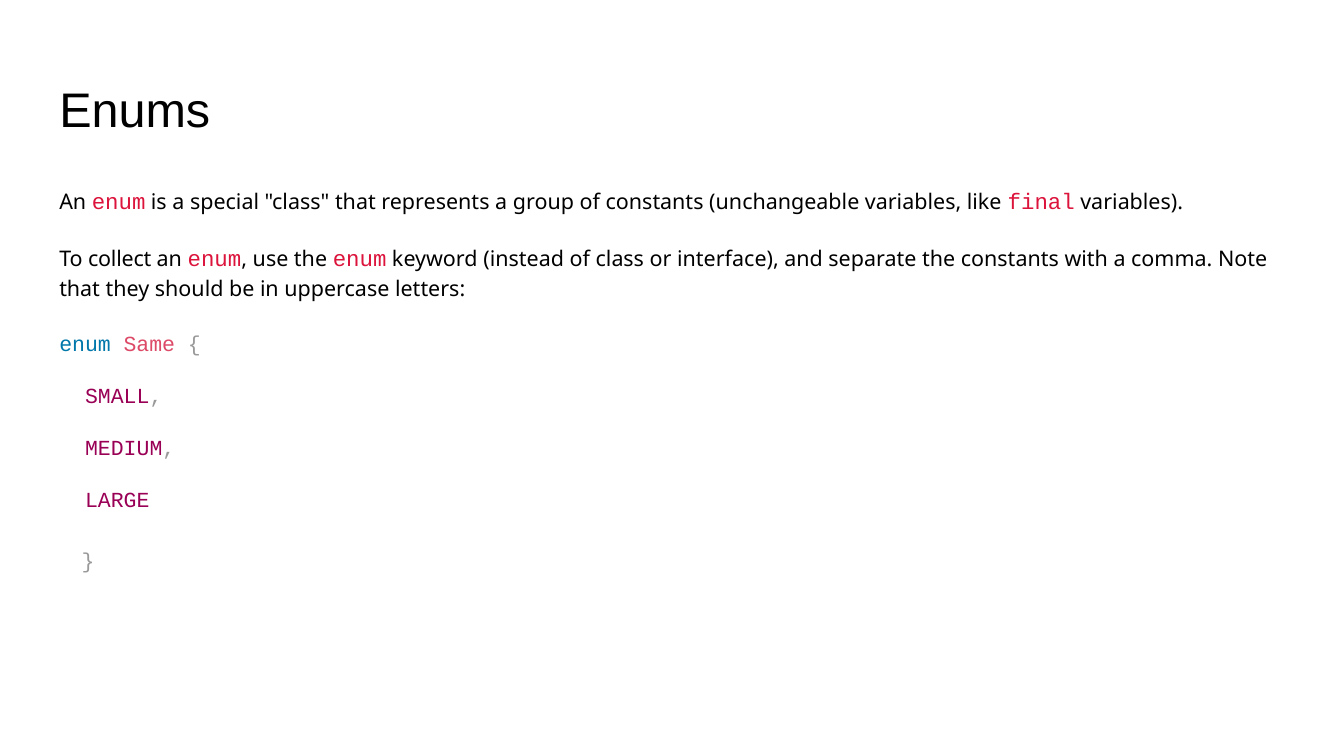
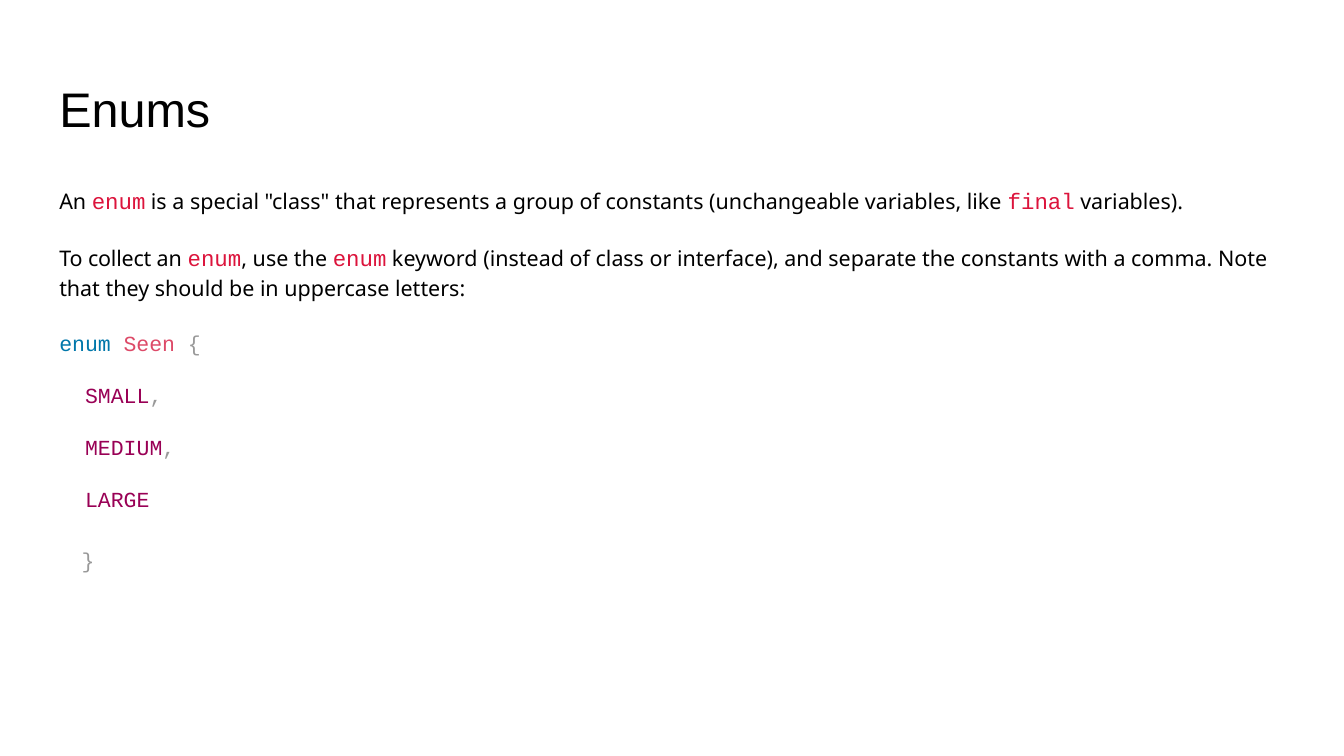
Same: Same -> Seen
